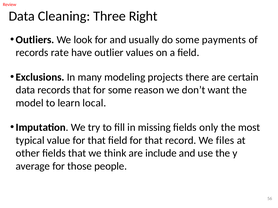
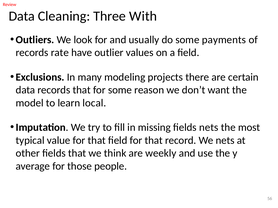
Right: Right -> With
fields only: only -> nets
We files: files -> nets
include: include -> weekly
